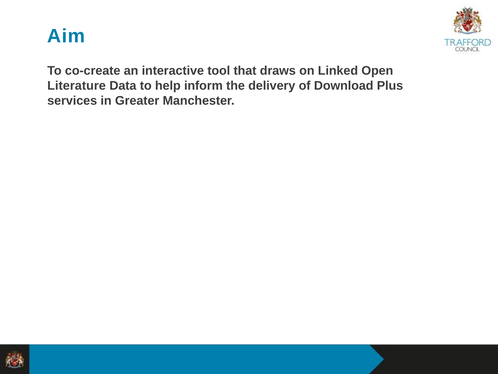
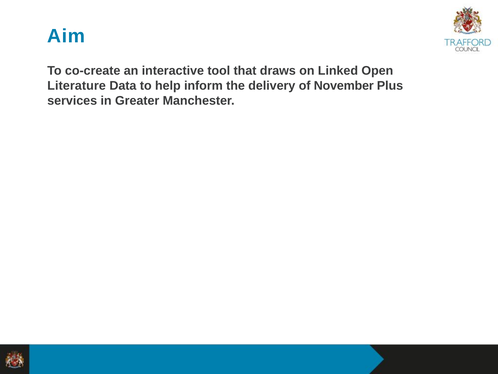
Download: Download -> November
